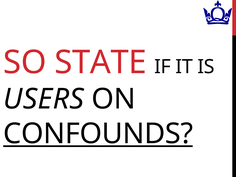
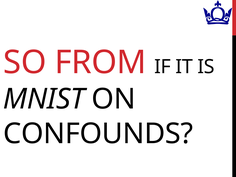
STATE: STATE -> FROM
USERS: USERS -> MNIST
CONFOUNDS underline: present -> none
